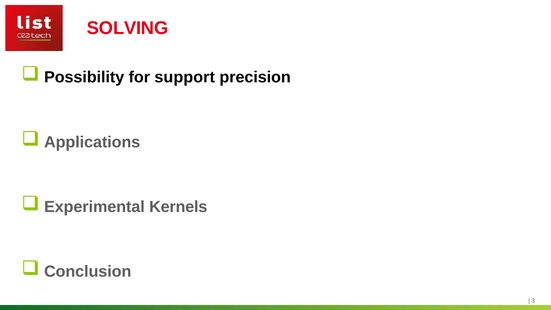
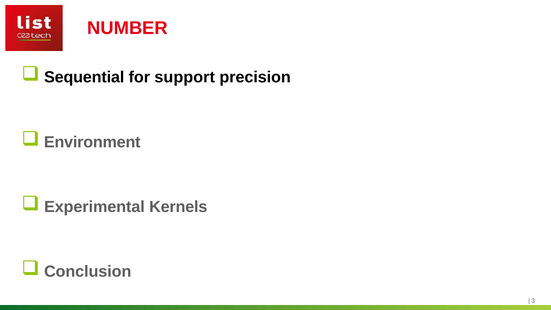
SOLVING: SOLVING -> NUMBER
Possibility: Possibility -> Sequential
Applications: Applications -> Environment
